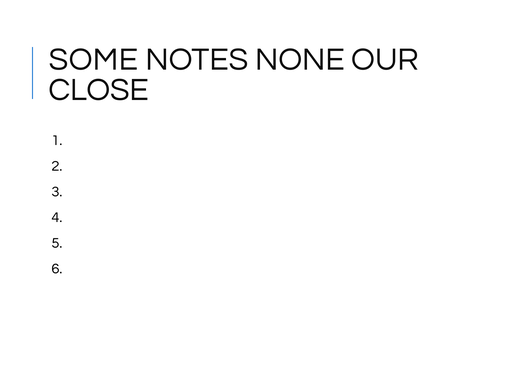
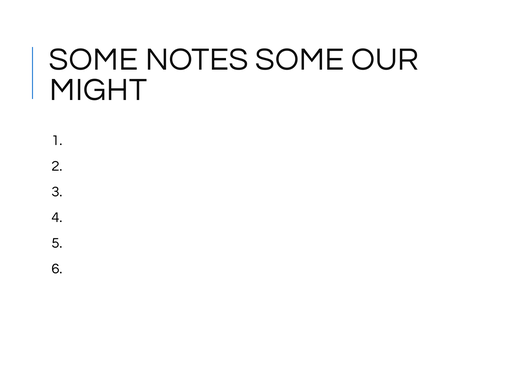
NOTES NONE: NONE -> SOME
CLOSE: CLOSE -> MIGHT
